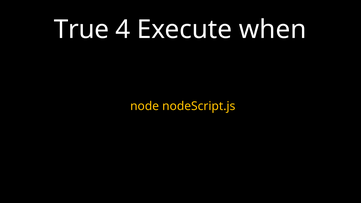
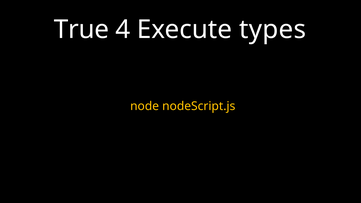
when: when -> types
